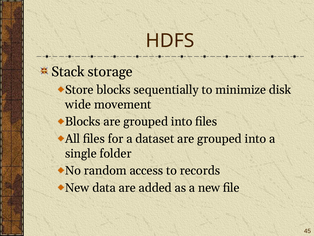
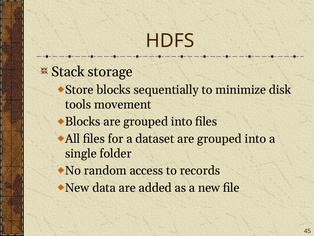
wide: wide -> tools
